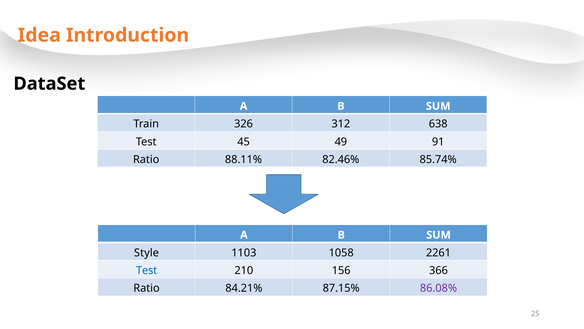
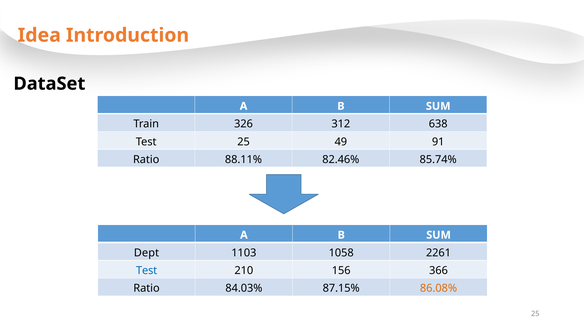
Test 45: 45 -> 25
Style: Style -> Dept
84.21%: 84.21% -> 84.03%
86.08% colour: purple -> orange
